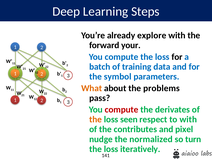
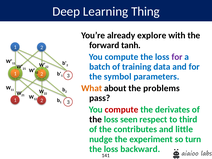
Steps: Steps -> Thing
your: your -> tanh
for at (177, 57) colour: black -> purple
the at (96, 119) colour: orange -> black
to with: with -> third
pixel: pixel -> little
normalized: normalized -> experiment
iteratively: iteratively -> backward
